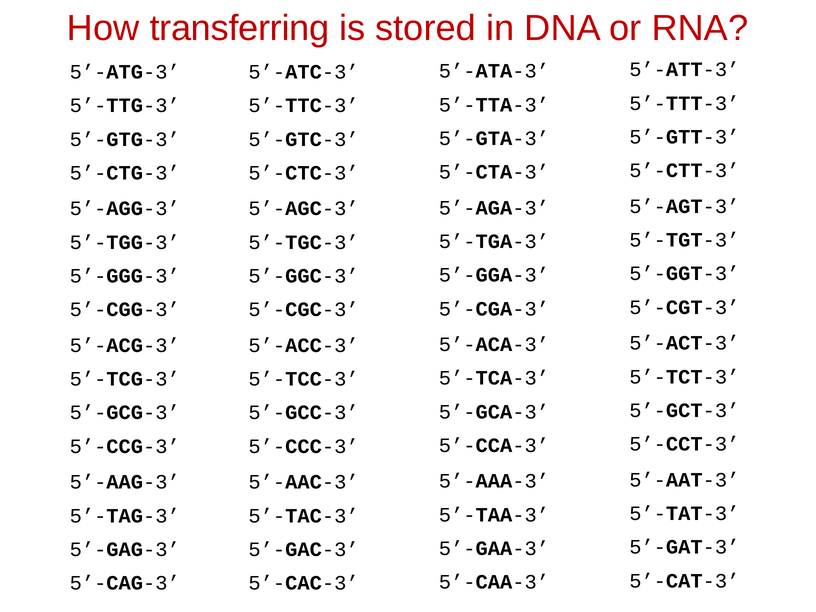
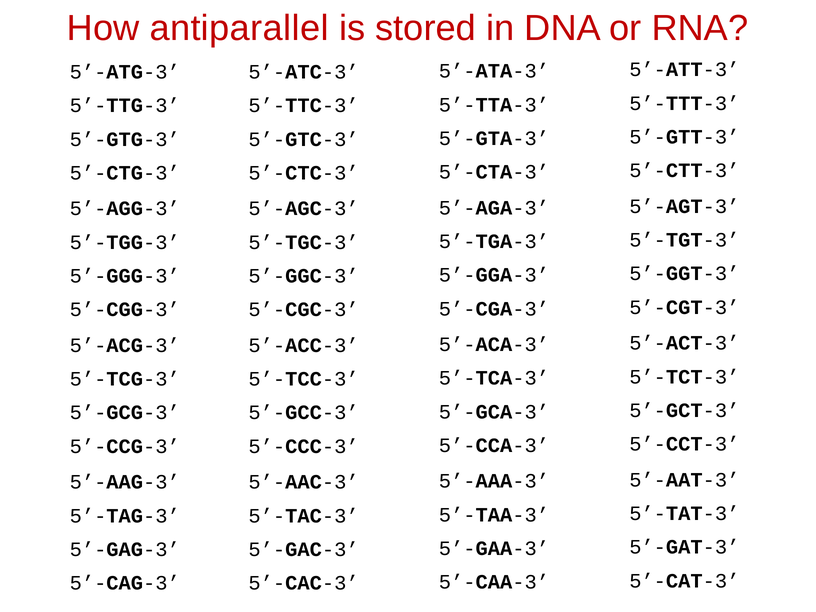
transferring: transferring -> antiparallel
